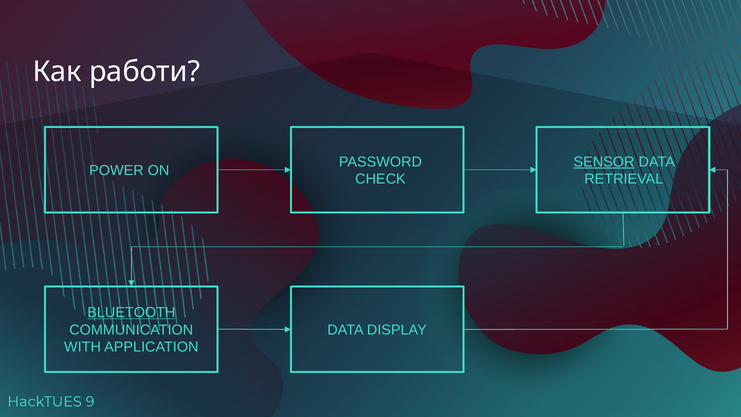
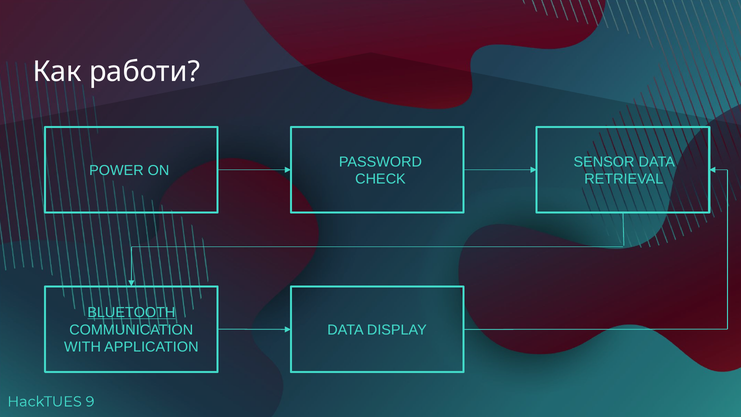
SENSOR underline: present -> none
